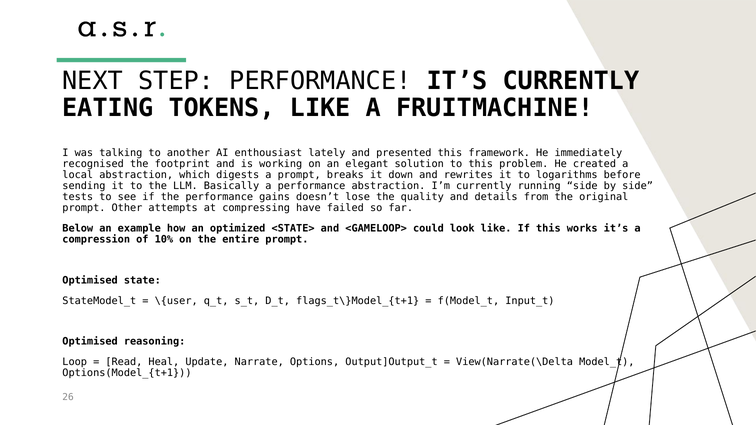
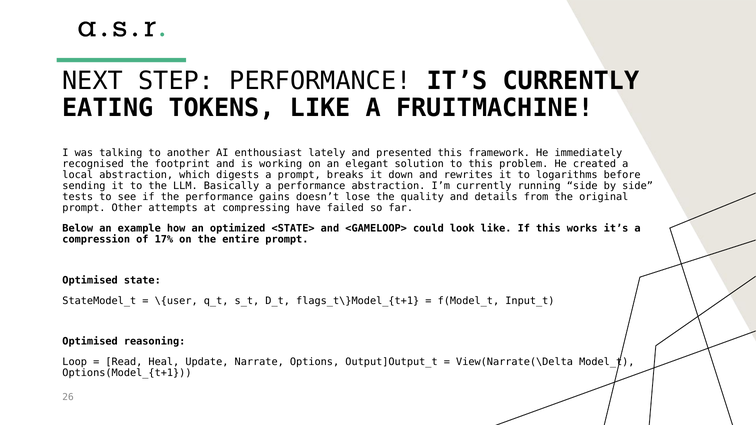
10%: 10% -> 17%
